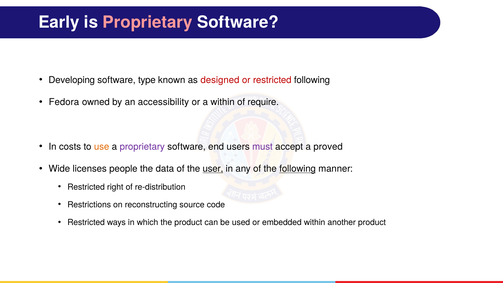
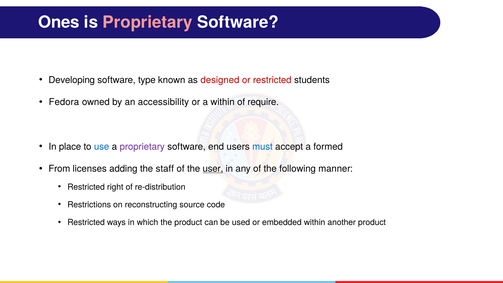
Early: Early -> Ones
restricted following: following -> students
costs: costs -> place
use colour: orange -> blue
must colour: purple -> blue
proved: proved -> formed
Wide: Wide -> From
people: people -> adding
data: data -> staff
following at (298, 169) underline: present -> none
